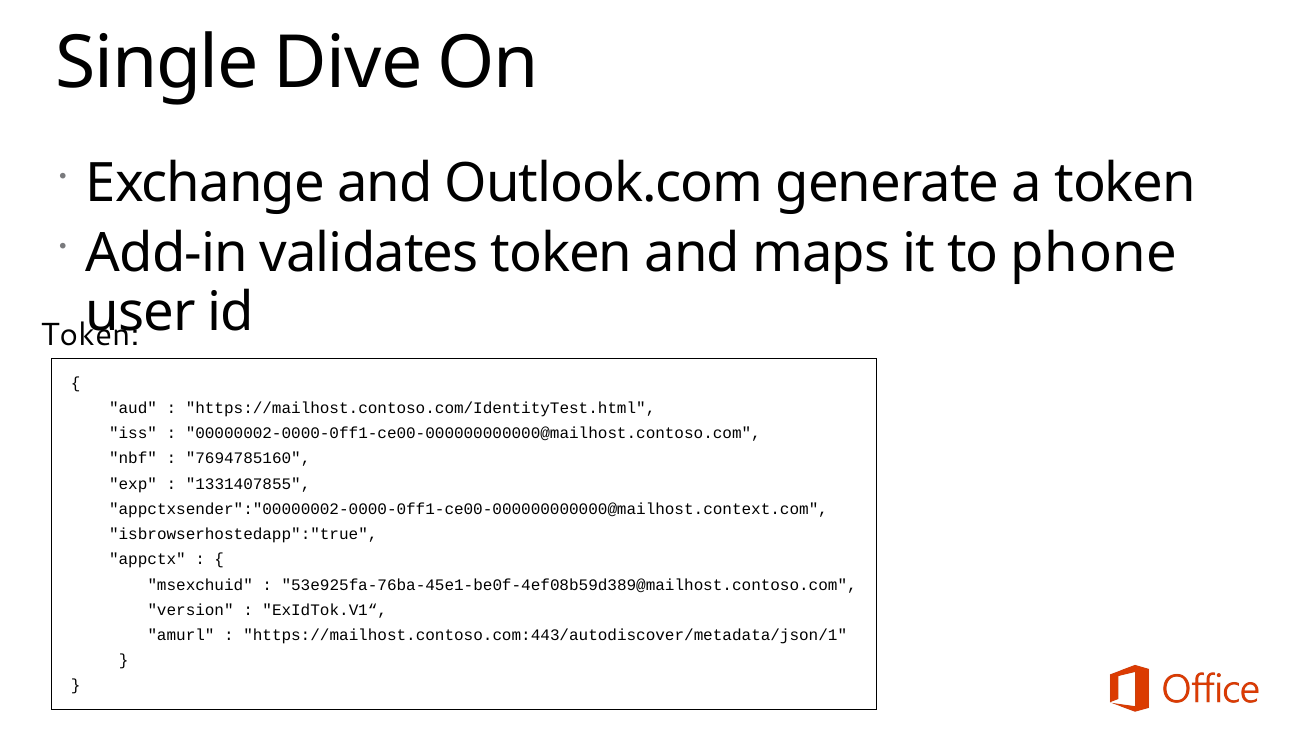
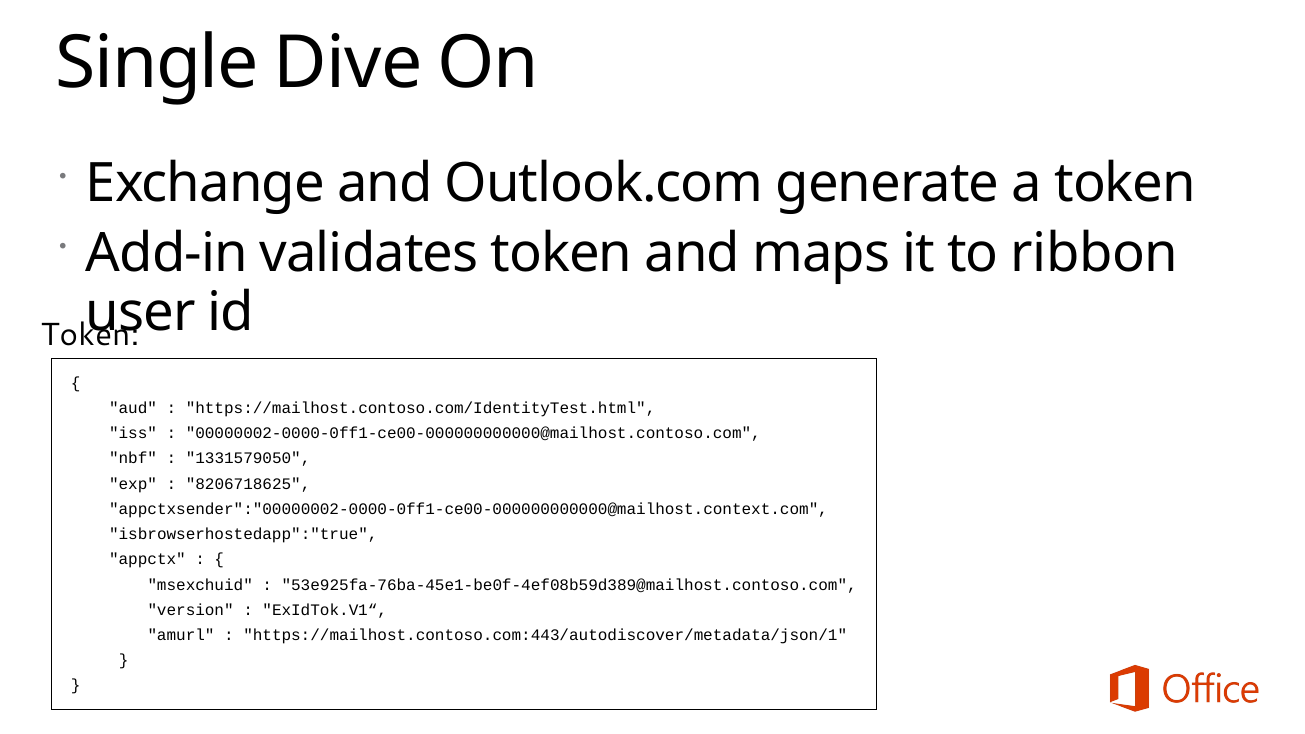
phone: phone -> ribbon
7694785160: 7694785160 -> 1331579050
1331407855: 1331407855 -> 8206718625
